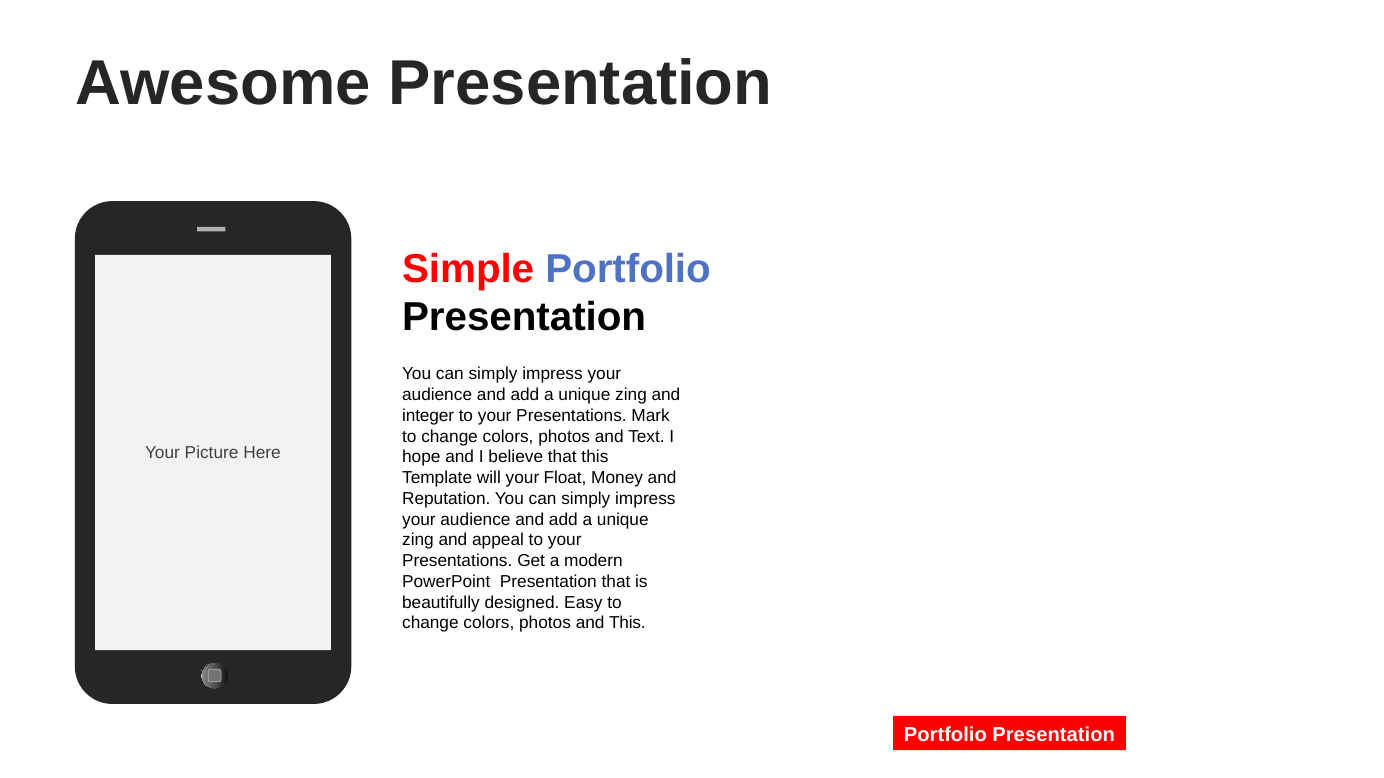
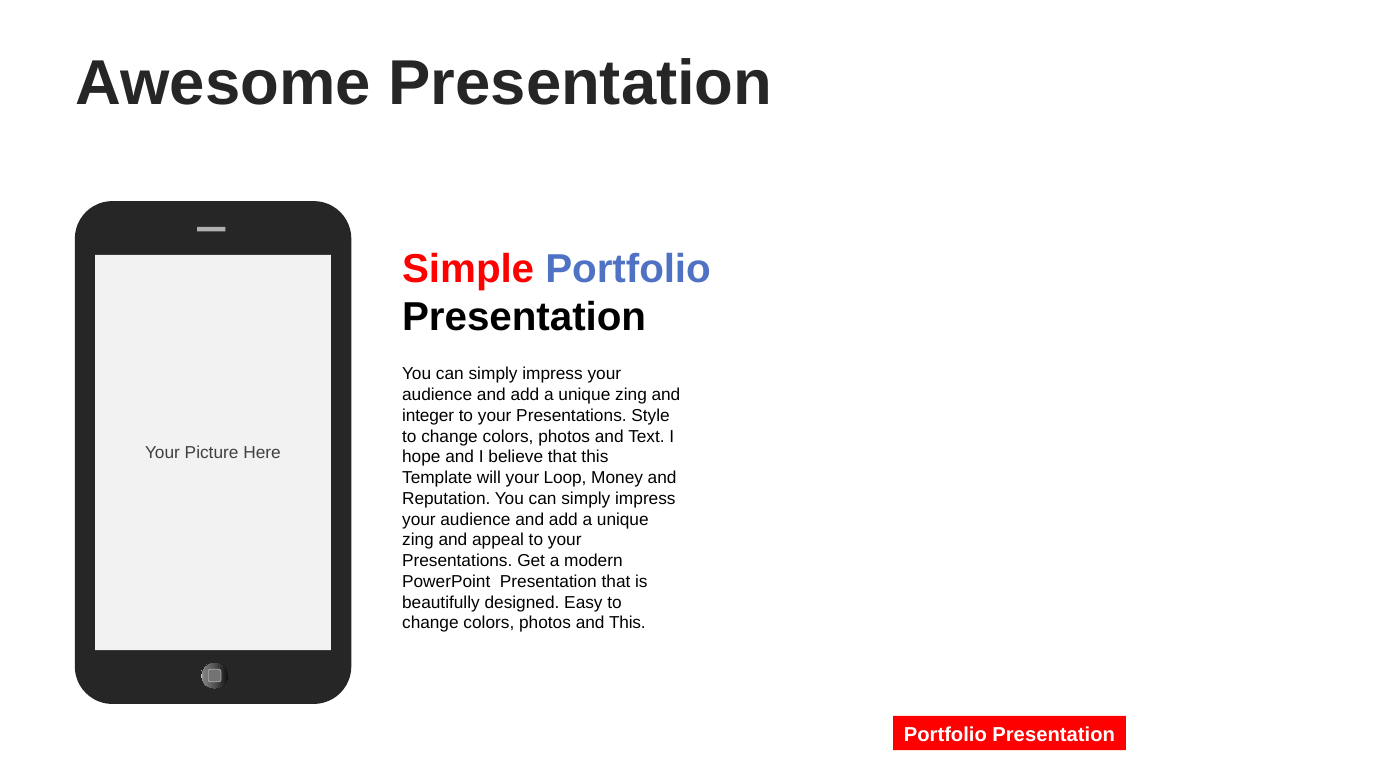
Mark: Mark -> Style
Float: Float -> Loop
